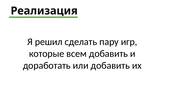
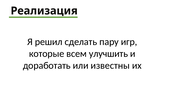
всем добавить: добавить -> улучшить
или добавить: добавить -> известны
